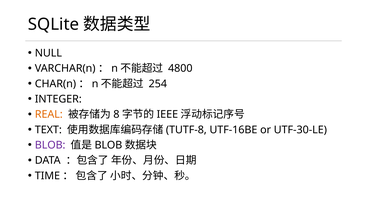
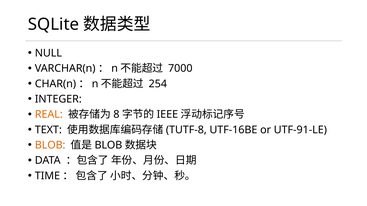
4800: 4800 -> 7000
UTF-30-LE: UTF-30-LE -> UTF-91-LE
BLOB at (50, 145) colour: purple -> orange
